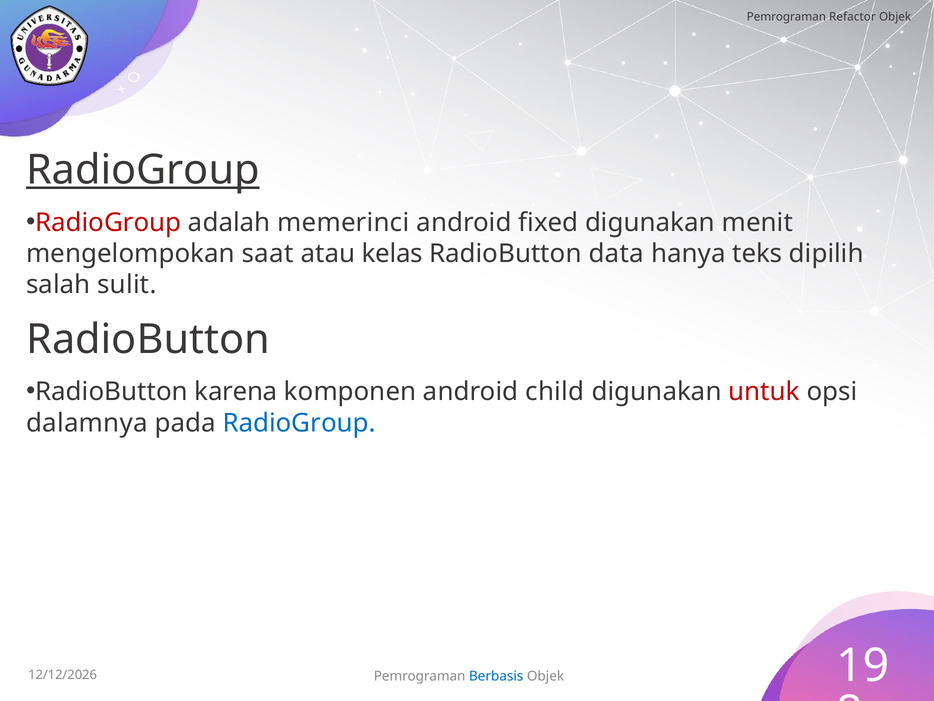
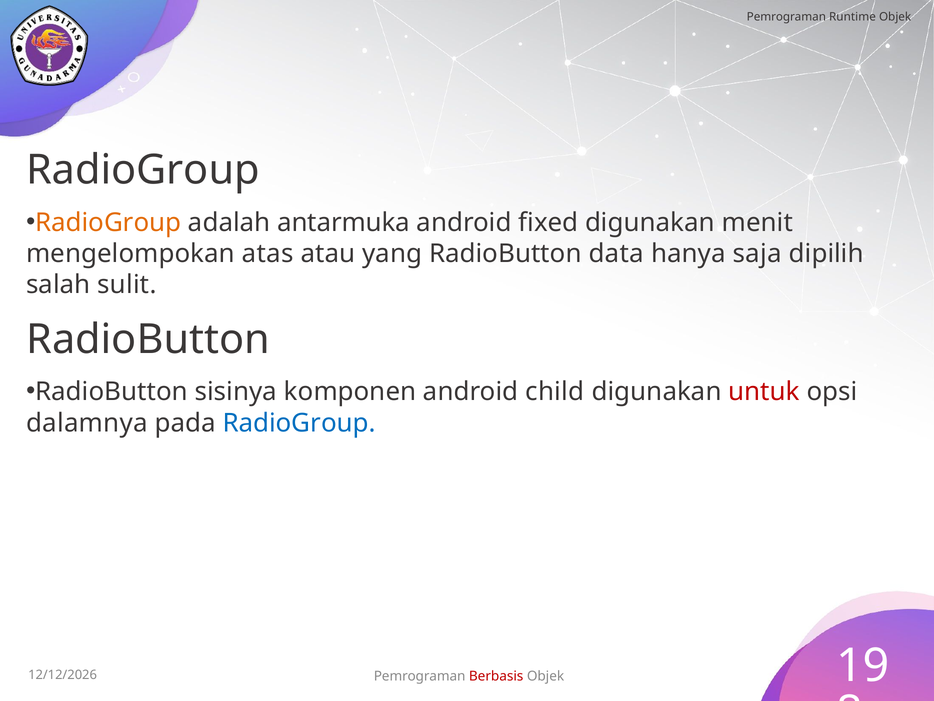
Refactor: Refactor -> Runtime
RadioGroup at (143, 170) underline: present -> none
RadioGroup at (108, 222) colour: red -> orange
memerinci: memerinci -> antarmuka
saat: saat -> atas
kelas: kelas -> yang
teks: teks -> saja
karena: karena -> sisinya
Berbasis colour: blue -> red
